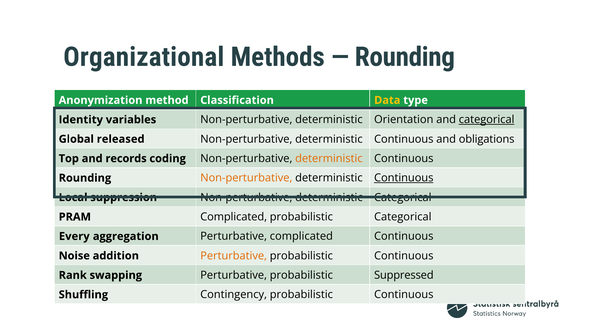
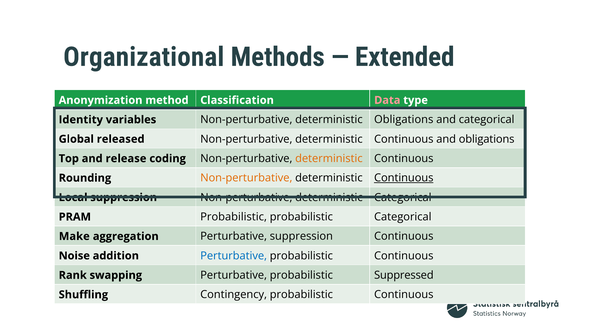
Rounding at (405, 57): Rounding -> Extended
Data colour: yellow -> pink
deterministic Orientation: Orientation -> Obligations
categorical at (487, 120) underline: present -> none
records: records -> release
PRAM Complicated: Complicated -> Probabilistic
Every: Every -> Make
Perturbative complicated: complicated -> suppression
Perturbative at (234, 256) colour: orange -> blue
